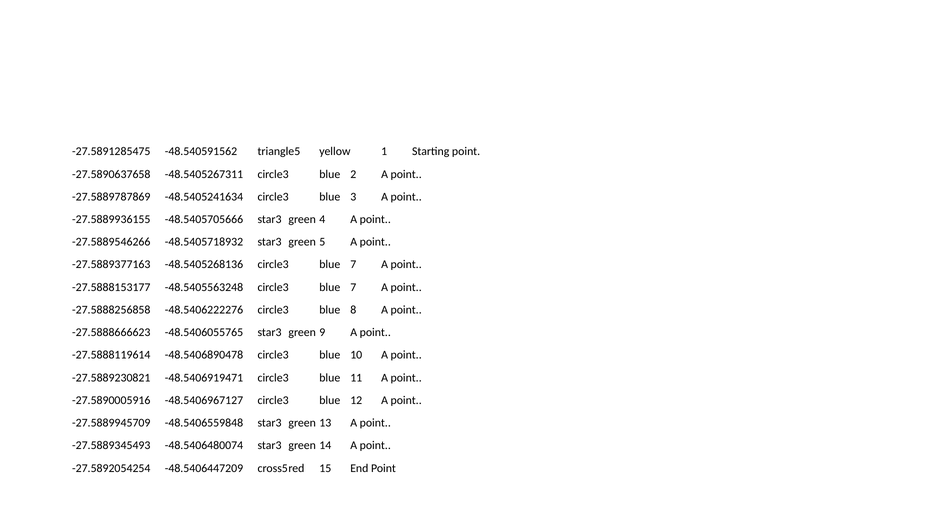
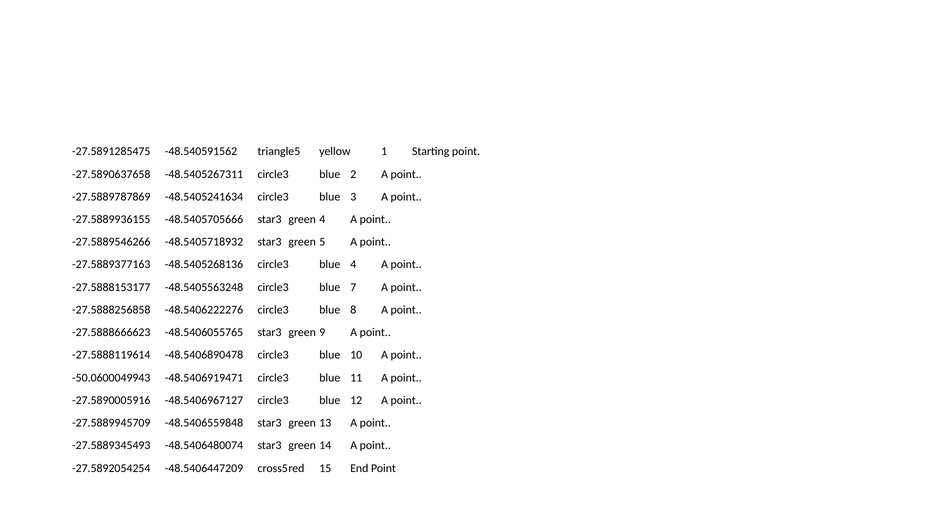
-48.5405268136 circle3 blue 7: 7 -> 4
-27.5889230821: -27.5889230821 -> -50.0600049943
